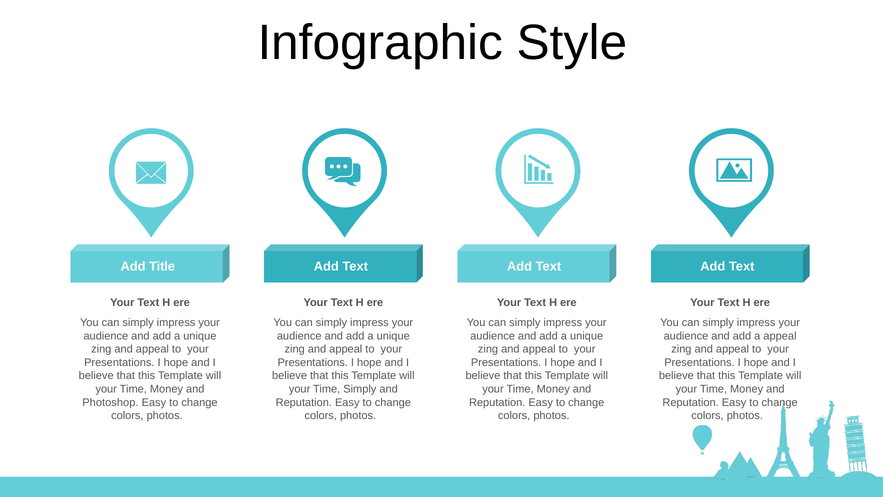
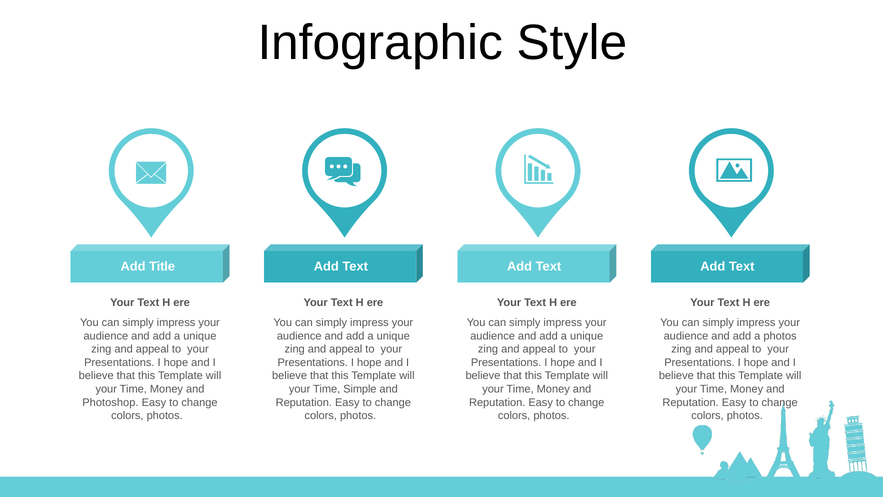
a appeal: appeal -> photos
Time Simply: Simply -> Simple
